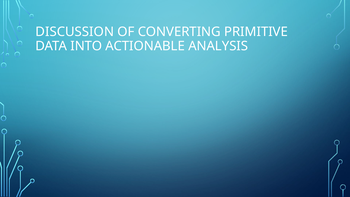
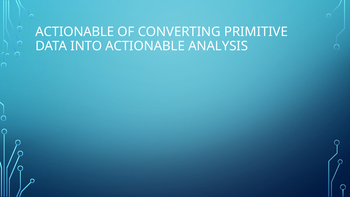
DISCUSSION at (75, 32): DISCUSSION -> ACTIONABLE
